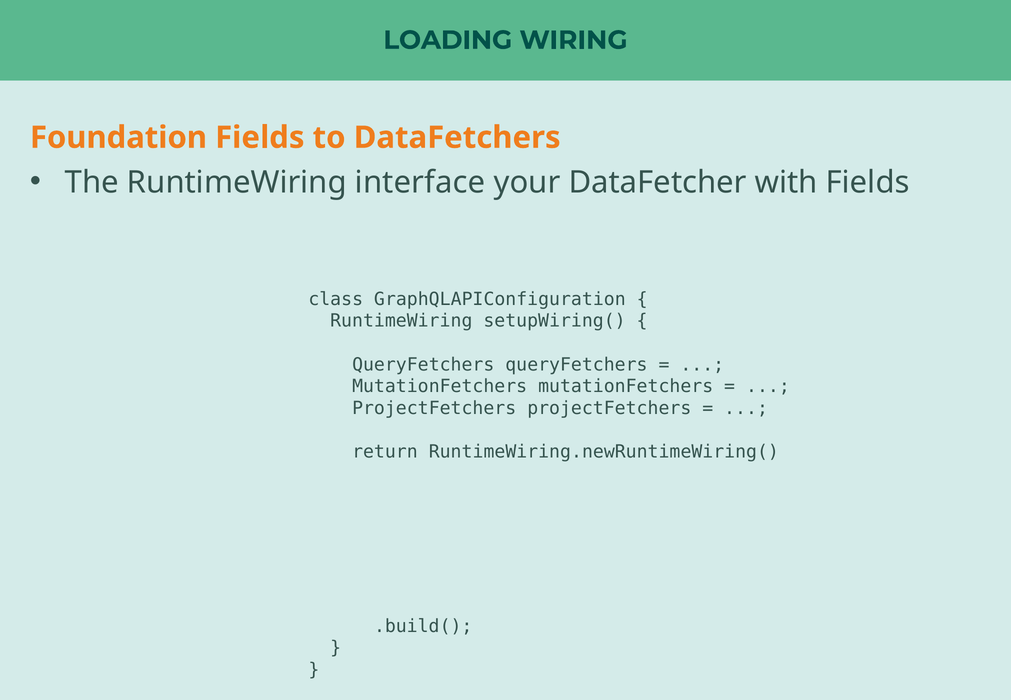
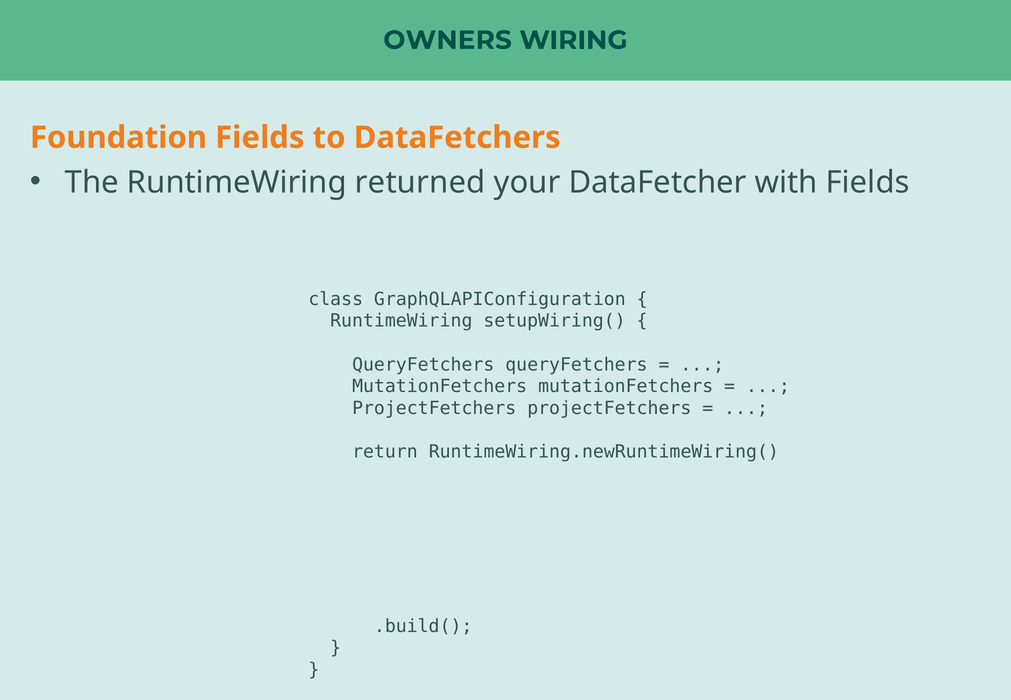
LOADING: LOADING -> OWNERS
interface: interface -> returned
